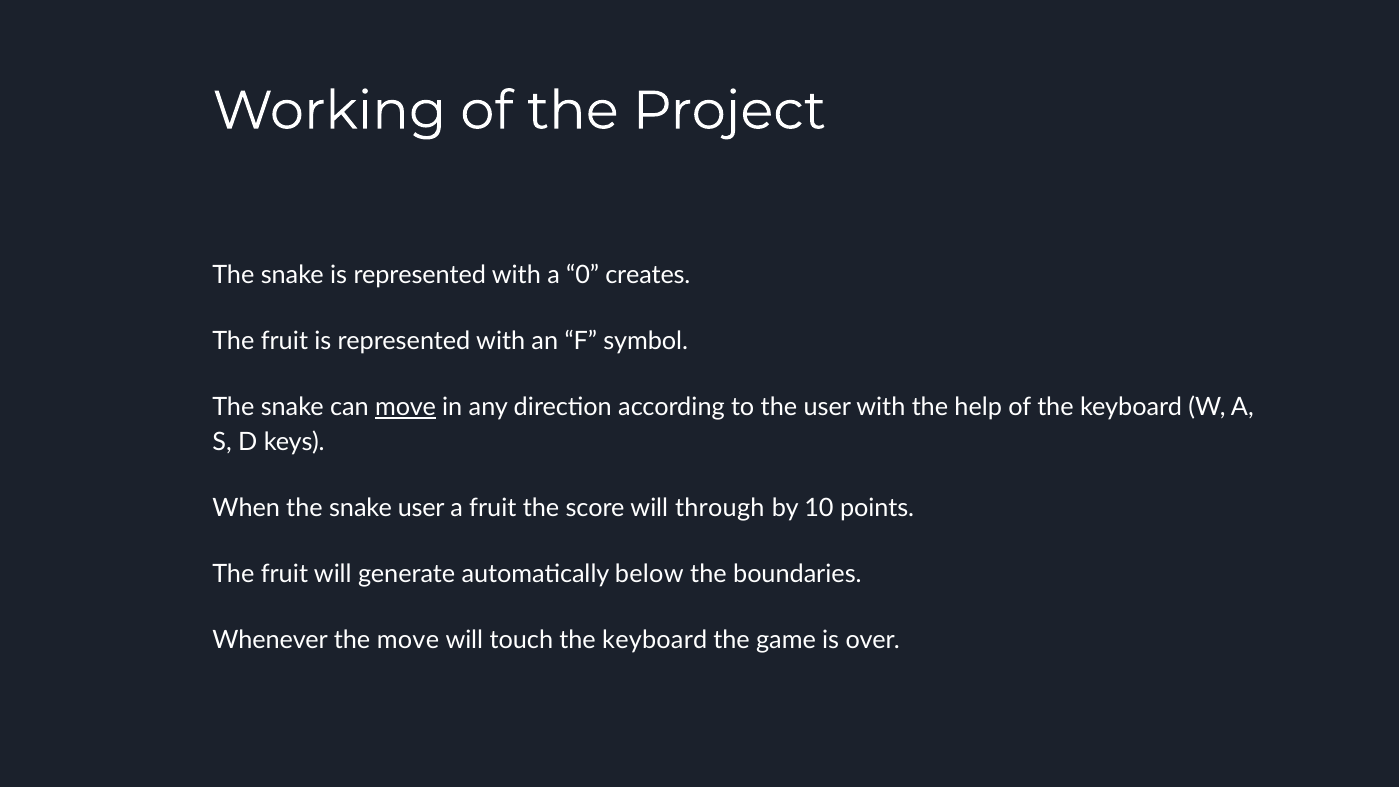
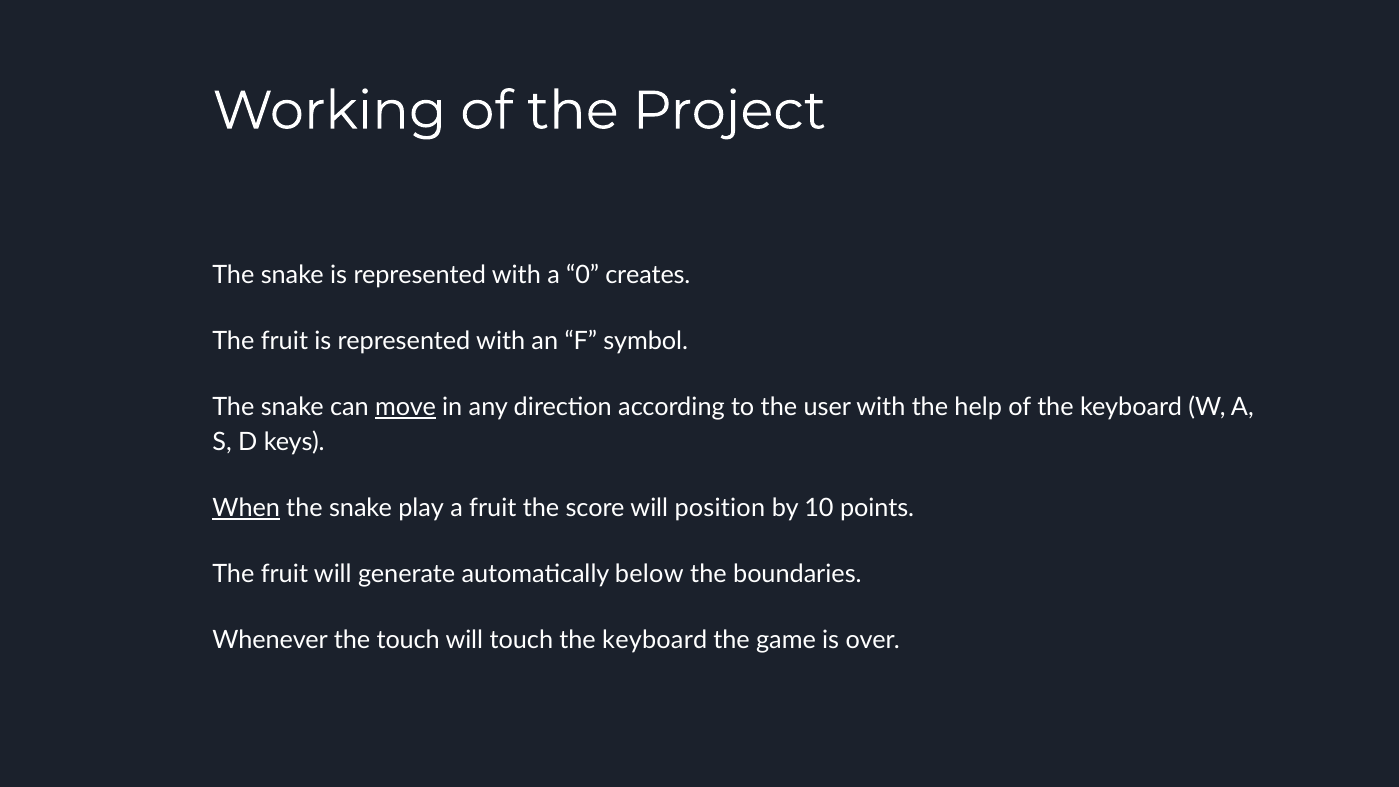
When underline: none -> present
snake user: user -> play
through: through -> position
the move: move -> touch
